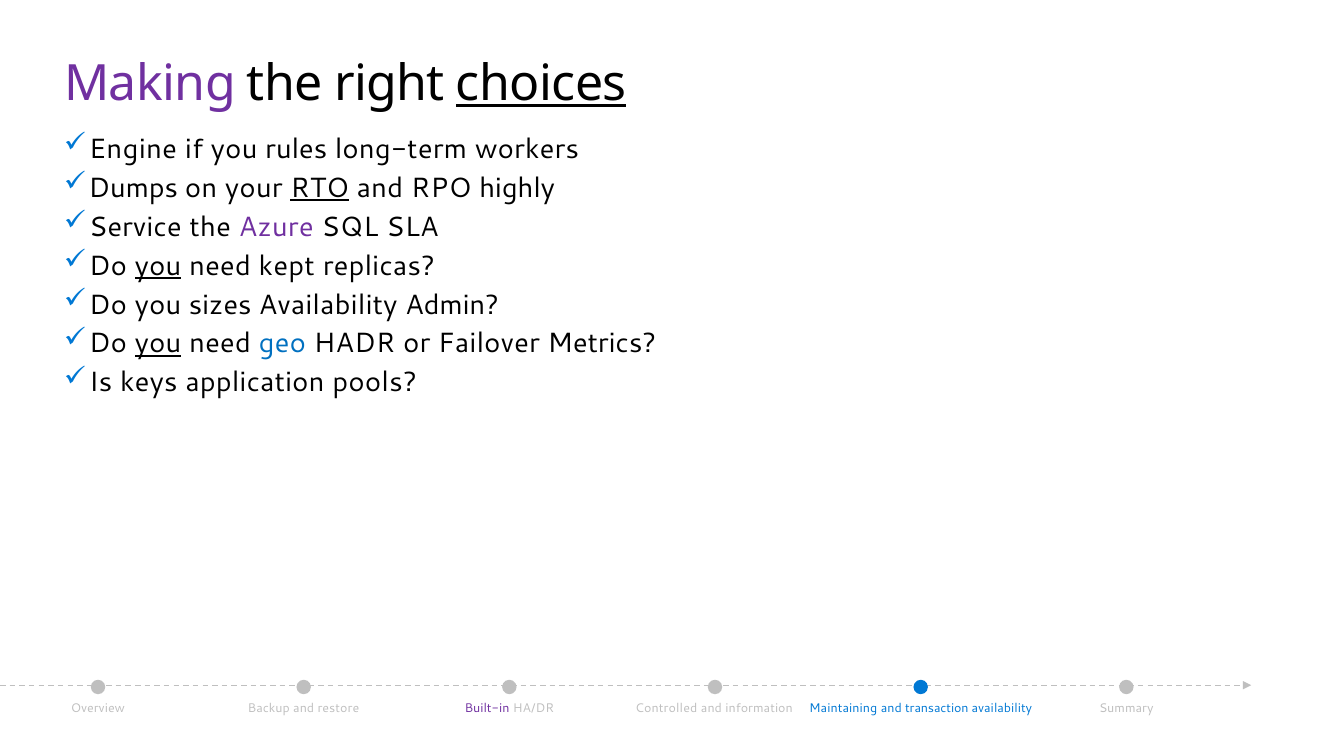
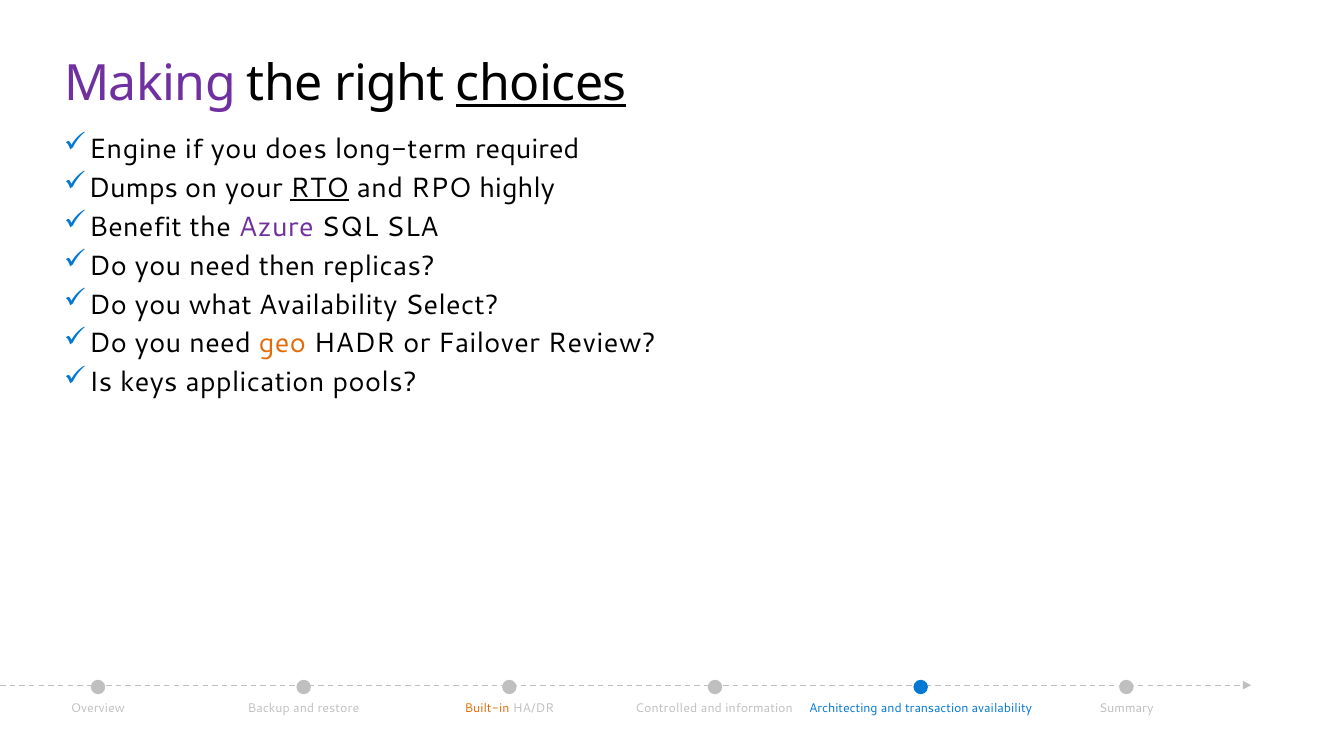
rules: rules -> does
workers: workers -> required
Service: Service -> Benefit
you at (158, 266) underline: present -> none
kept: kept -> then
sizes: sizes -> what
Admin: Admin -> Select
you at (158, 344) underline: present -> none
geo colour: blue -> orange
Metrics: Metrics -> Review
Built-in colour: purple -> orange
Maintaining: Maintaining -> Architecting
